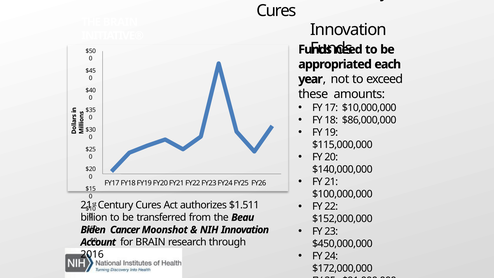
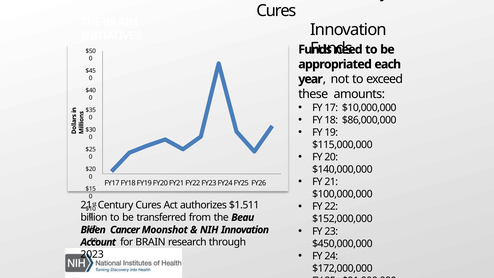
2016: 2016 -> 2023
